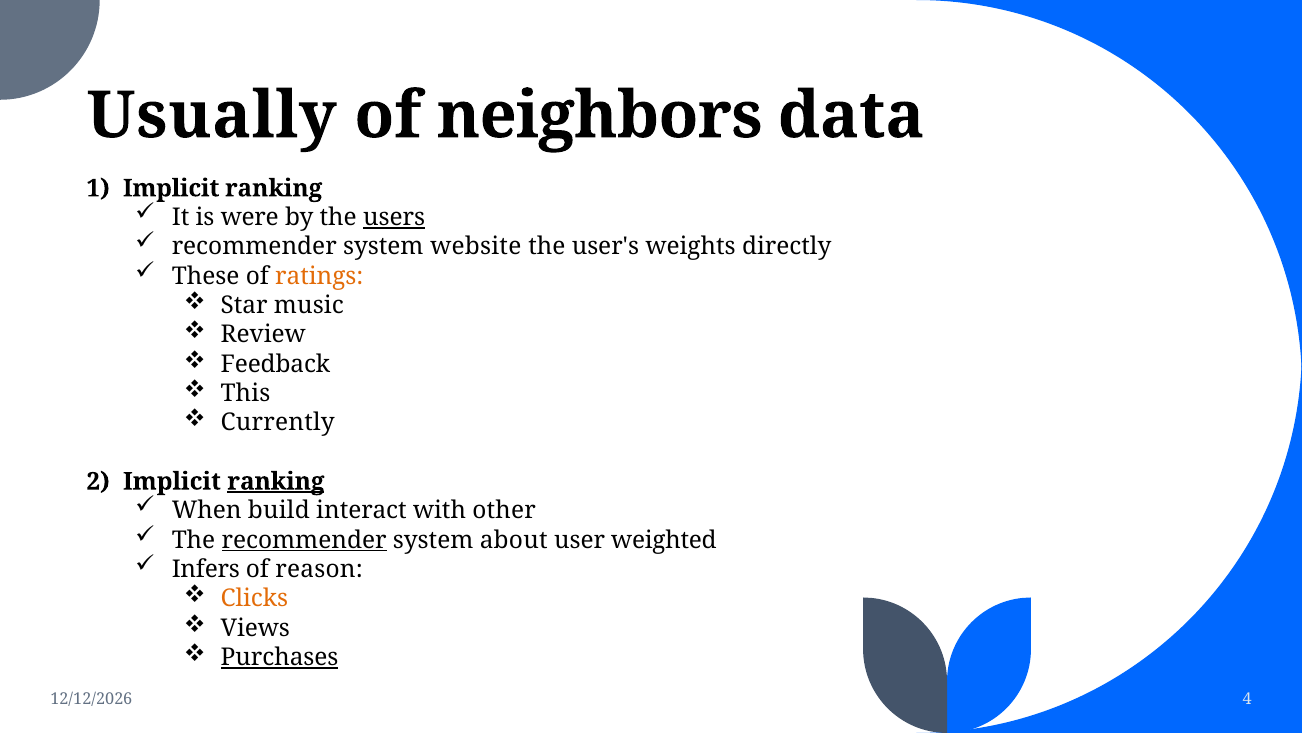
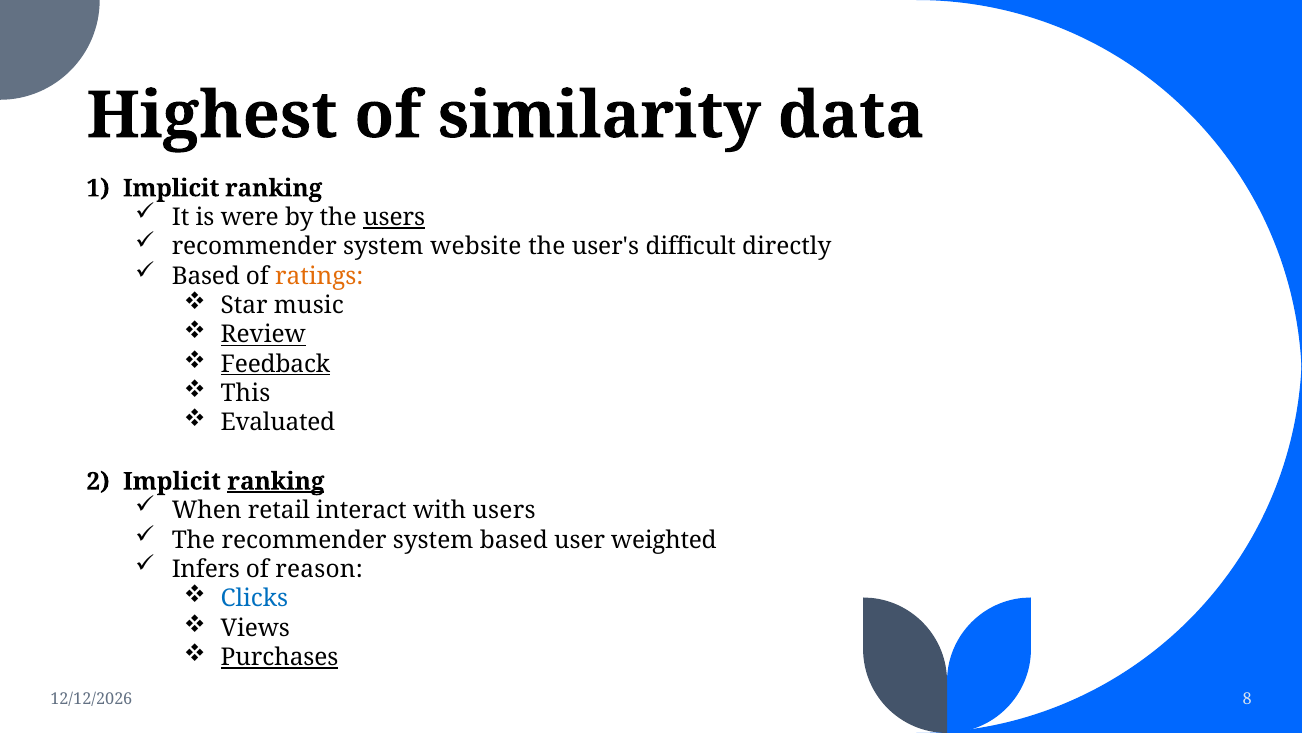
Usually: Usually -> Highest
neighbors: neighbors -> similarity
weights: weights -> difficult
These at (206, 276): These -> Based
Review underline: none -> present
Feedback underline: none -> present
Currently: Currently -> Evaluated
build: build -> retail
with other: other -> users
recommender at (304, 540) underline: present -> none
system about: about -> based
Clicks colour: orange -> blue
4: 4 -> 8
